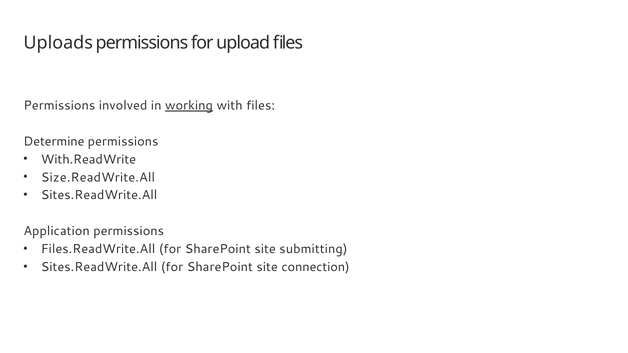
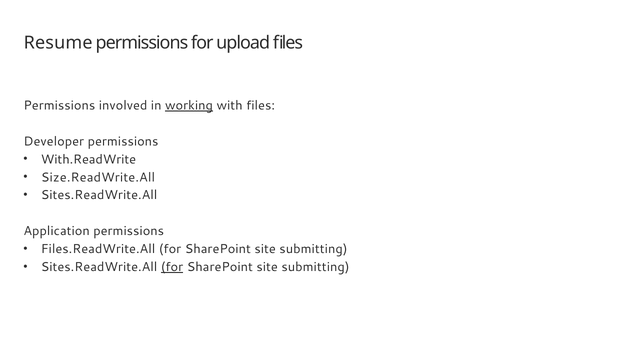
Uploads: Uploads -> Resume
Determine: Determine -> Developer
for at (172, 267) underline: none -> present
connection at (316, 267): connection -> submitting
